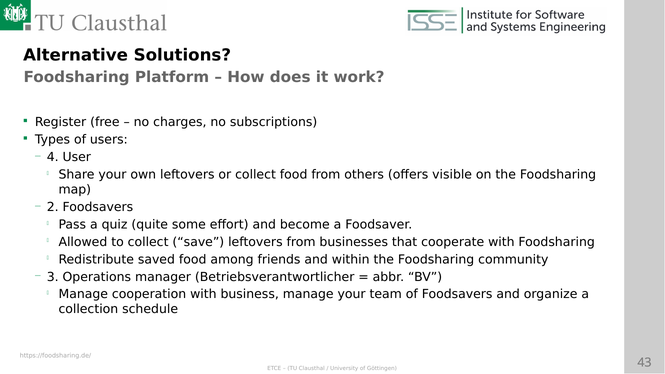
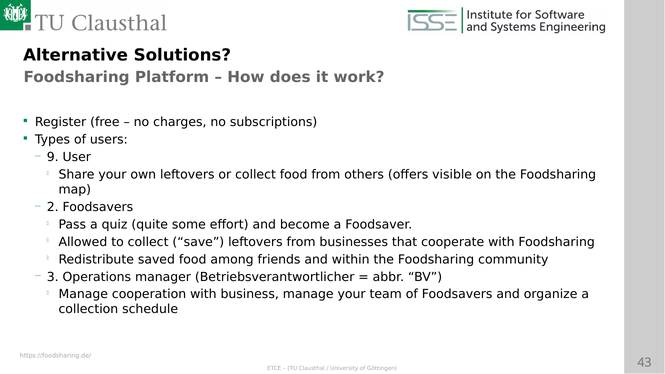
4: 4 -> 9
